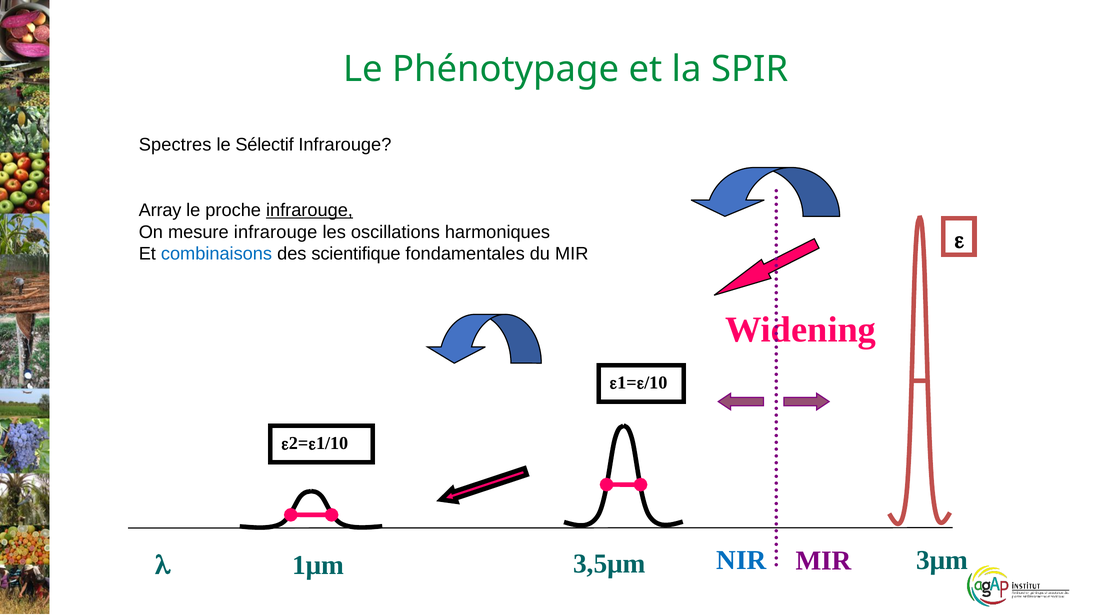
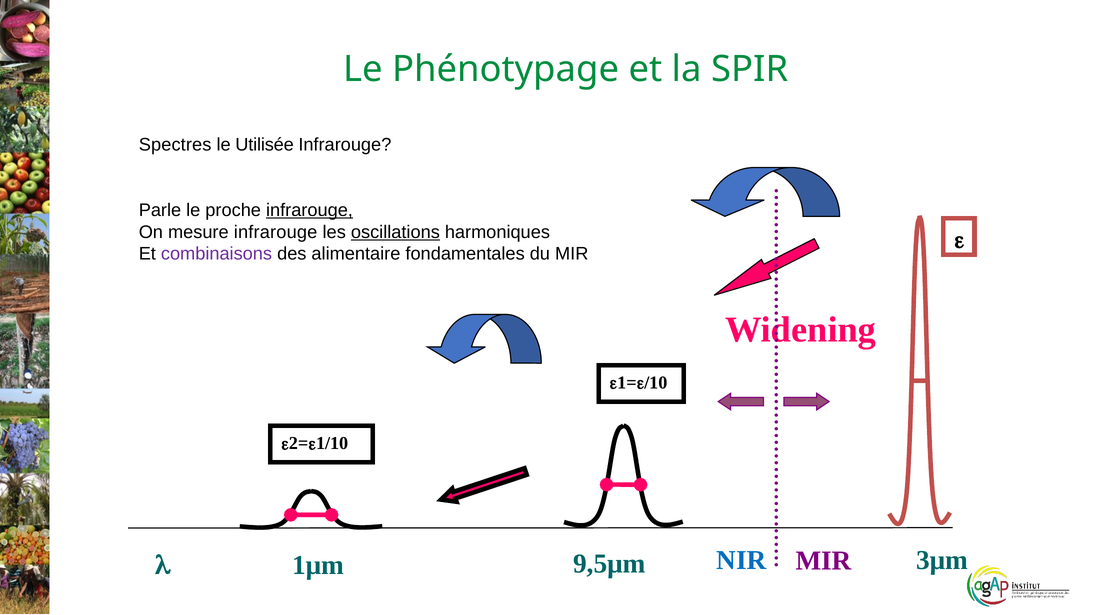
Sélectif: Sélectif -> Utilisée
Array: Array -> Parle
oscillations underline: none -> present
combinaisons colour: blue -> purple
scientifique: scientifique -> alimentaire
3,5µm: 3,5µm -> 9,5µm
